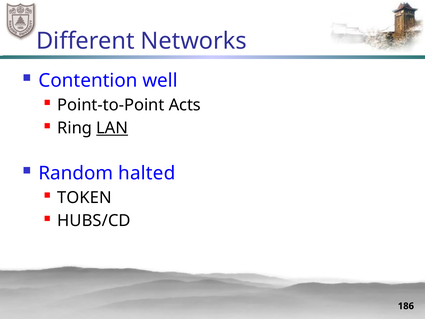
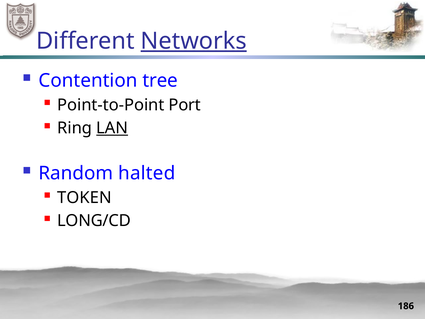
Networks underline: none -> present
well: well -> tree
Acts: Acts -> Port
HUBS/CD: HUBS/CD -> LONG/CD
